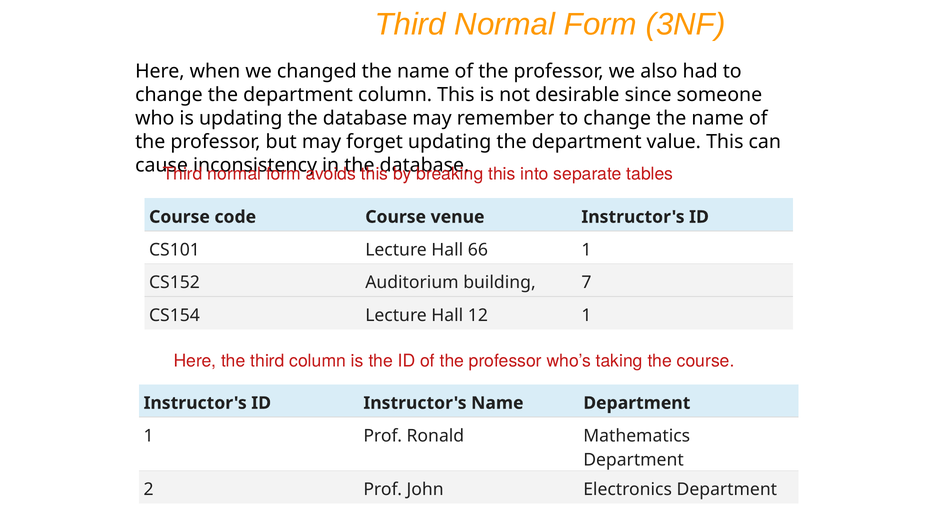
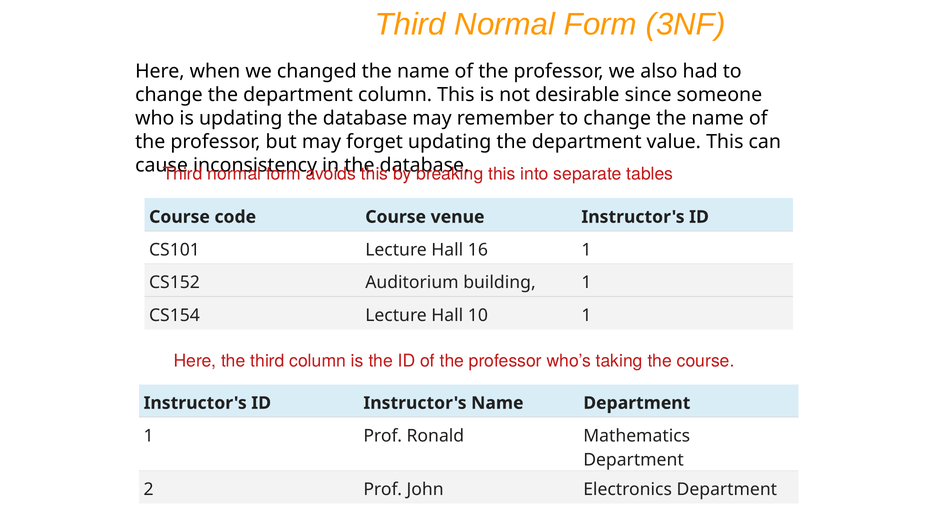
66: 66 -> 16
building 7: 7 -> 1
12: 12 -> 10
